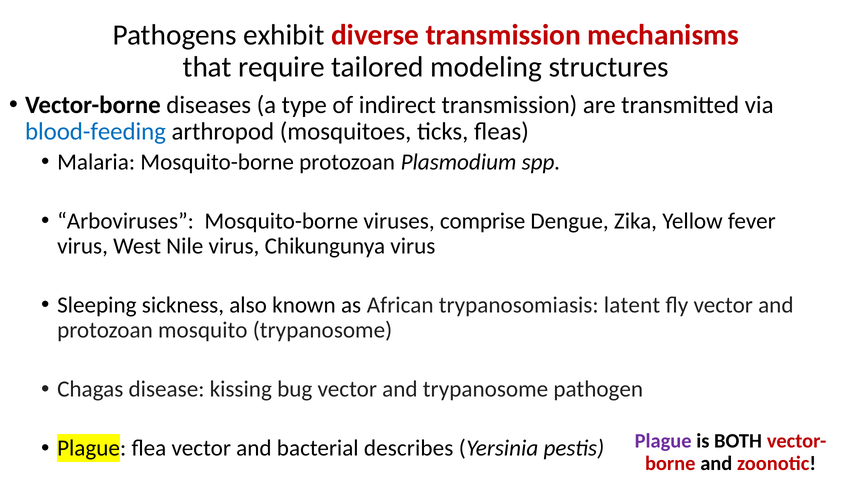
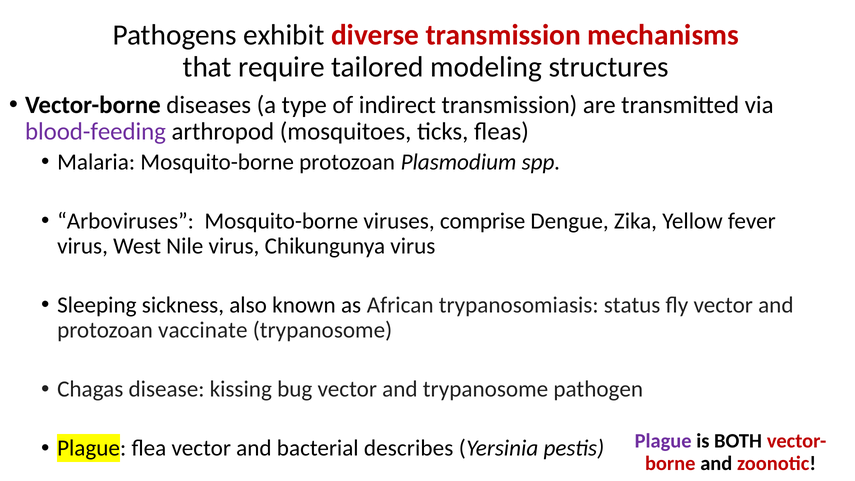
blood-feeding colour: blue -> purple
latent: latent -> status
mosquito: mosquito -> vaccinate
